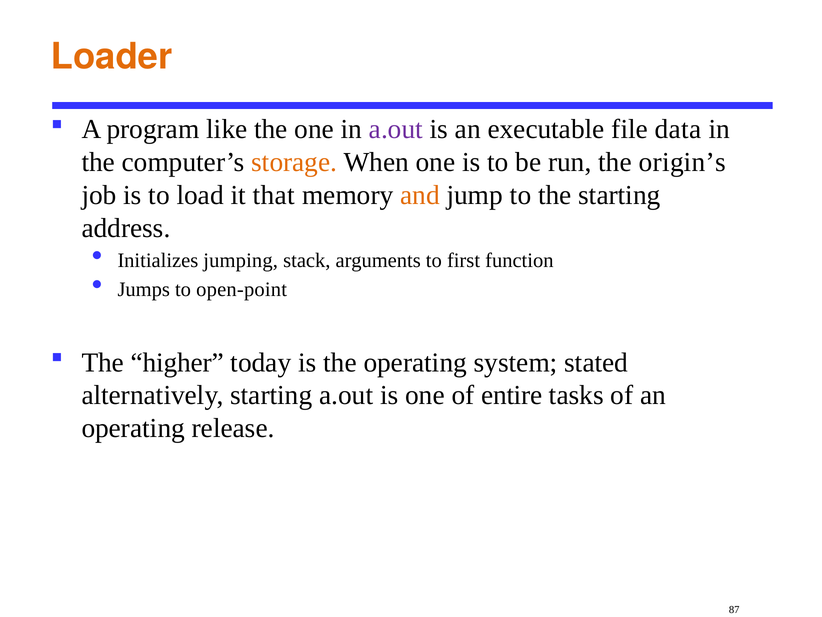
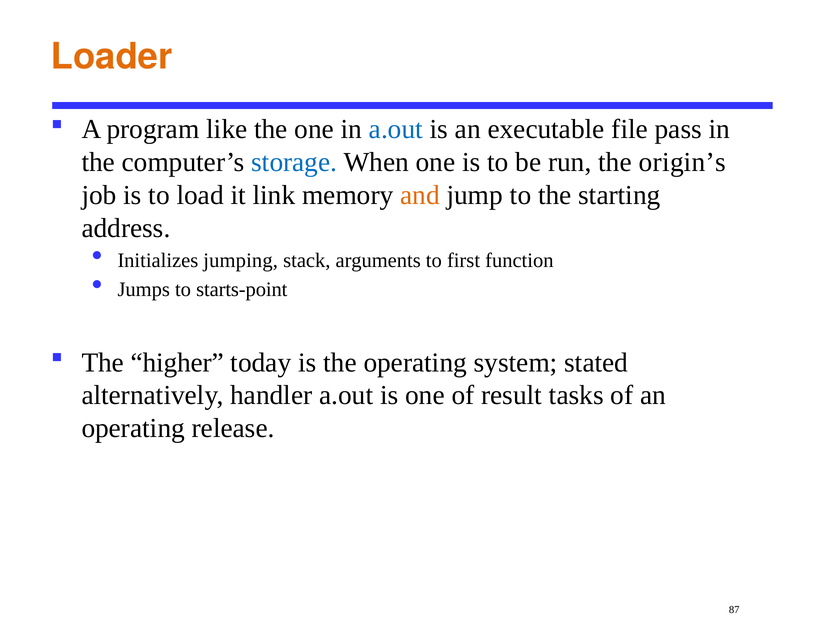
a.out at (396, 129) colour: purple -> blue
data: data -> pass
storage colour: orange -> blue
that: that -> link
open-point: open-point -> starts-point
alternatively starting: starting -> handler
entire: entire -> result
